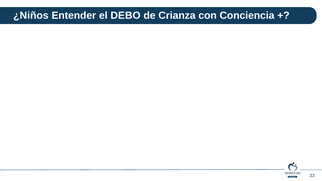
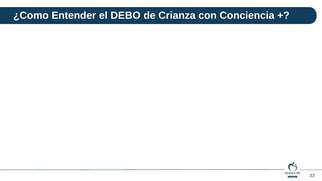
¿Niños: ¿Niños -> ¿Como
